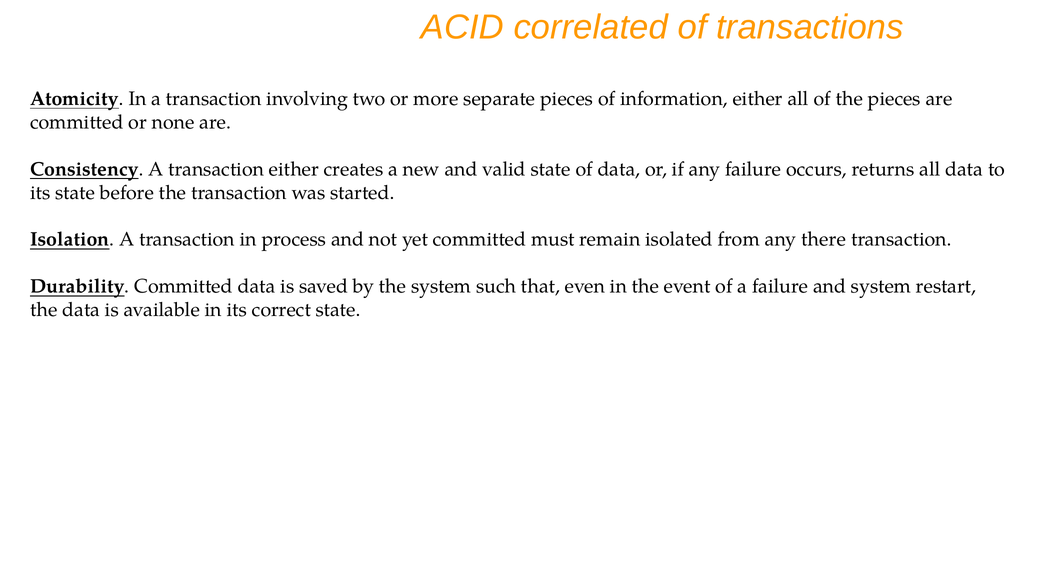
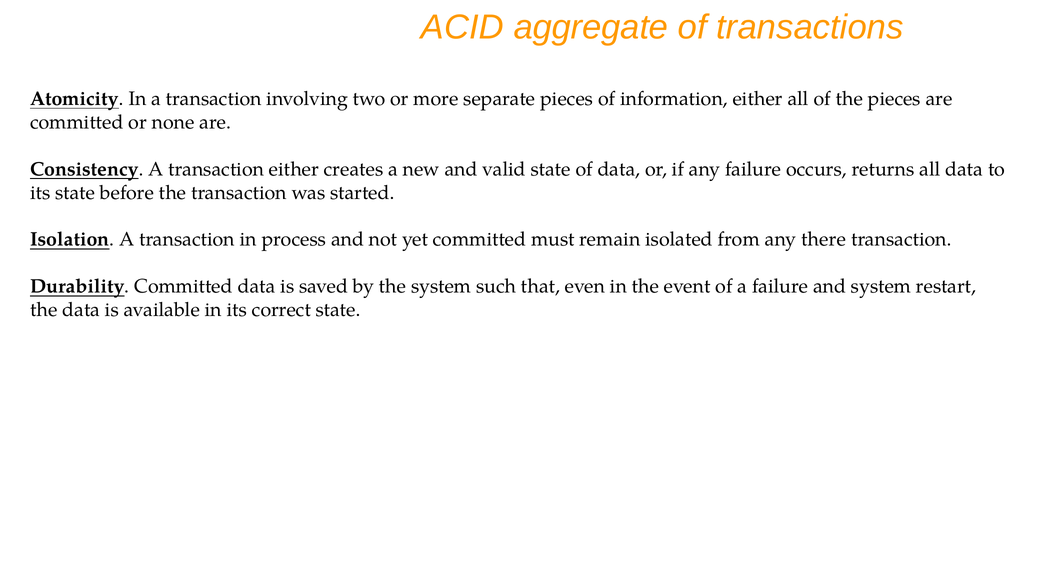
correlated: correlated -> aggregate
